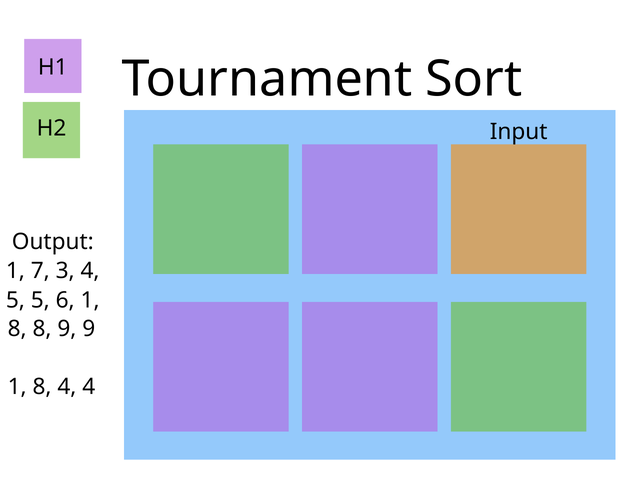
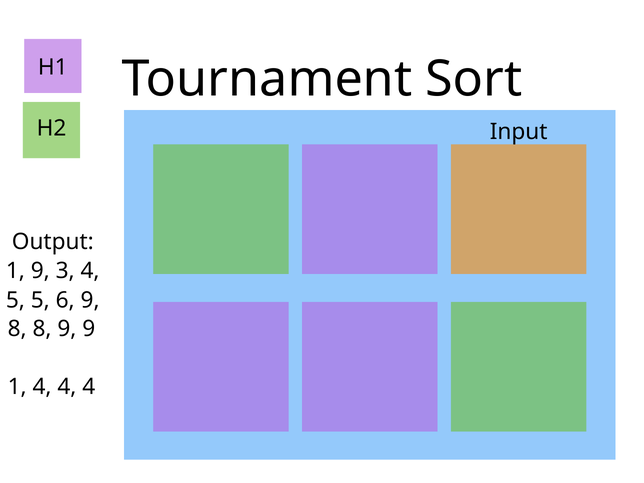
1 7: 7 -> 9
6 1: 1 -> 9
8 at (42, 387): 8 -> 4
